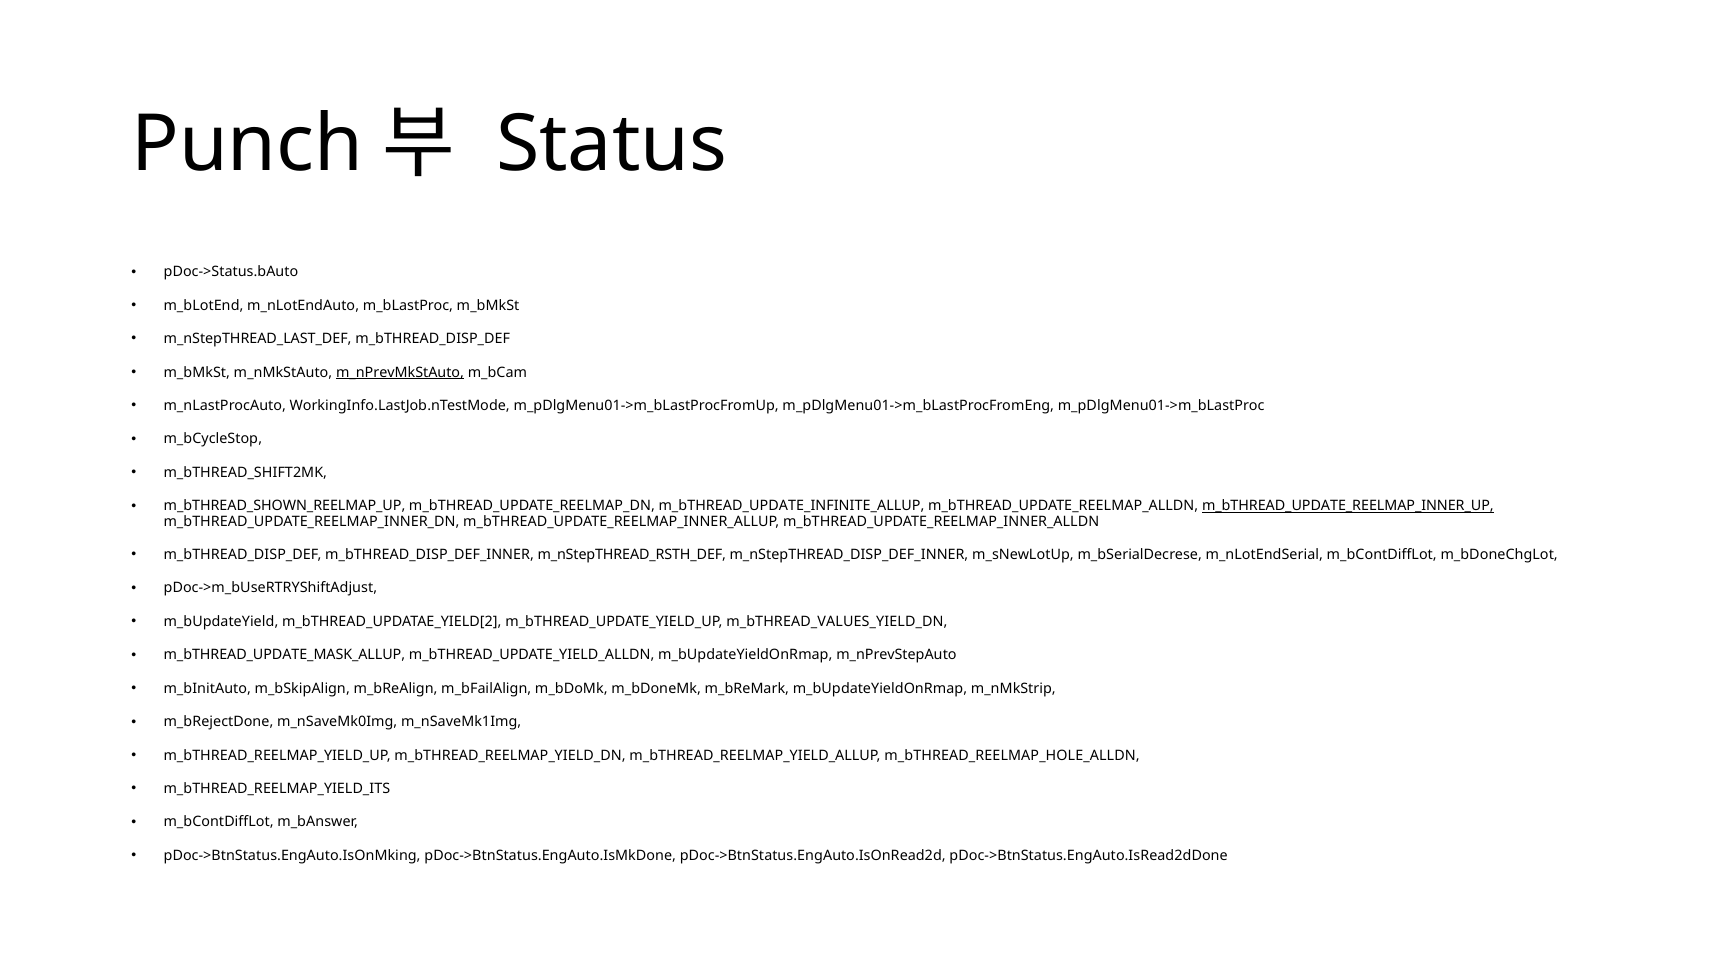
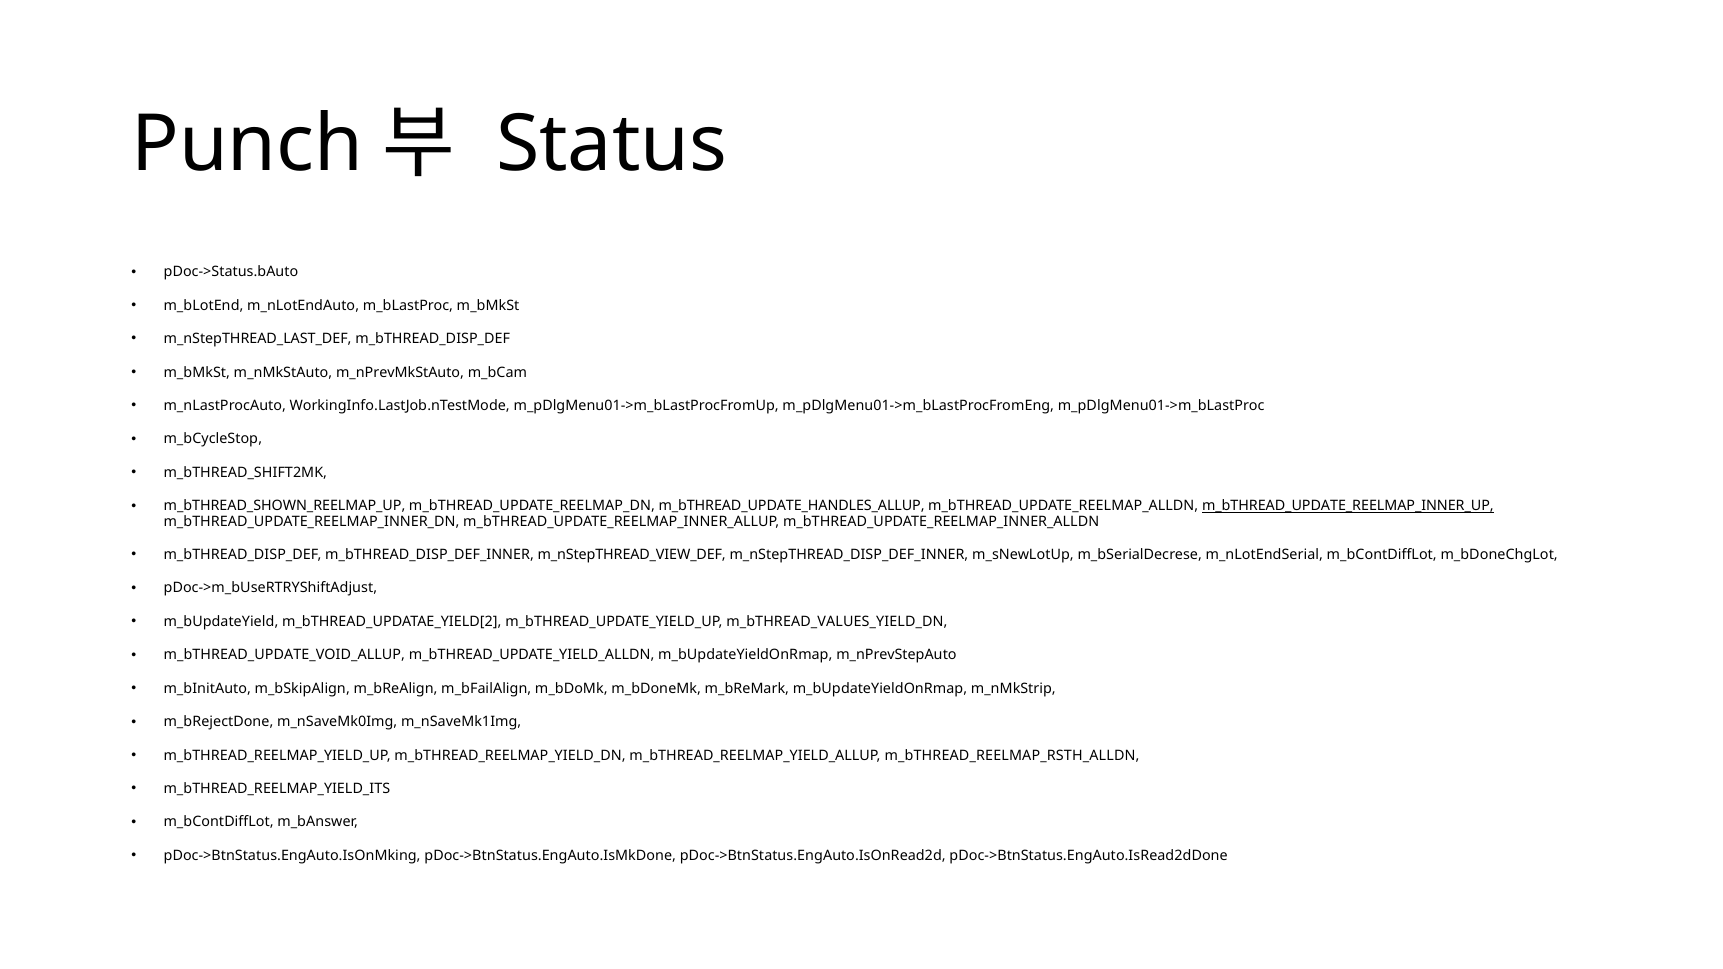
m_nPrevMkStAuto underline: present -> none
m_bTHREAD_UPDATE_INFINITE_ALLUP: m_bTHREAD_UPDATE_INFINITE_ALLUP -> m_bTHREAD_UPDATE_HANDLES_ALLUP
m_nStepTHREAD_RSTH_DEF: m_nStepTHREAD_RSTH_DEF -> m_nStepTHREAD_VIEW_DEF
m_bTHREAD_UPDATE_MASK_ALLUP: m_bTHREAD_UPDATE_MASK_ALLUP -> m_bTHREAD_UPDATE_VOID_ALLUP
m_bTHREAD_REELMAP_HOLE_ALLDN: m_bTHREAD_REELMAP_HOLE_ALLDN -> m_bTHREAD_REELMAP_RSTH_ALLDN
